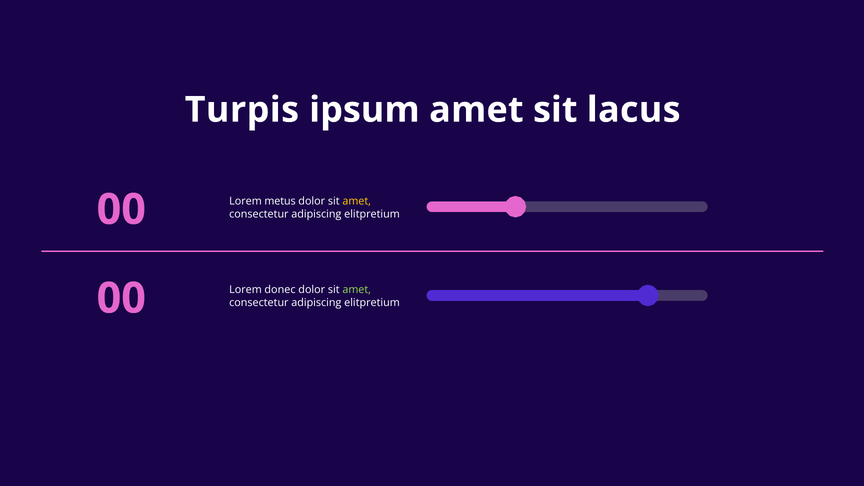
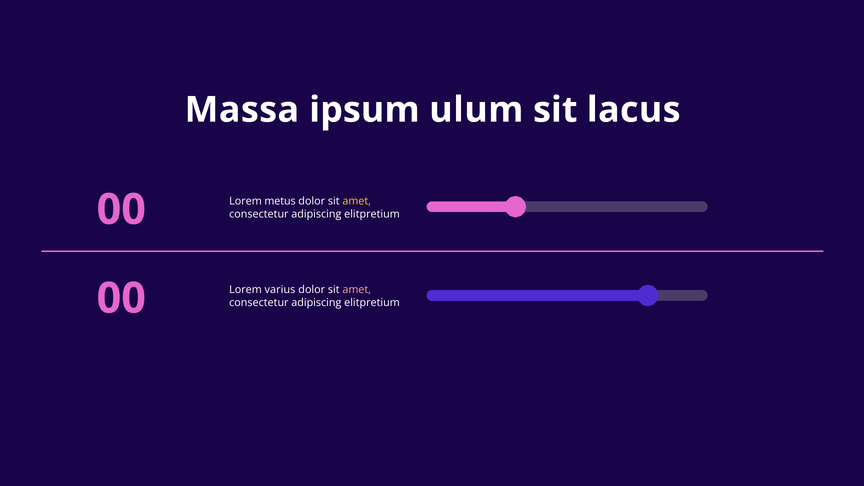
Turpis: Turpis -> Massa
ipsum amet: amet -> ulum
donec: donec -> varius
amet at (357, 290) colour: light green -> pink
